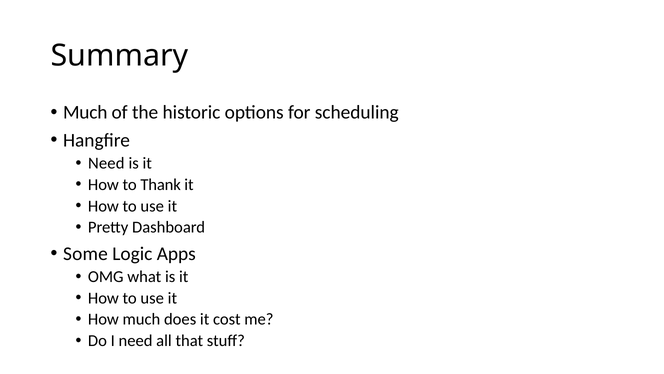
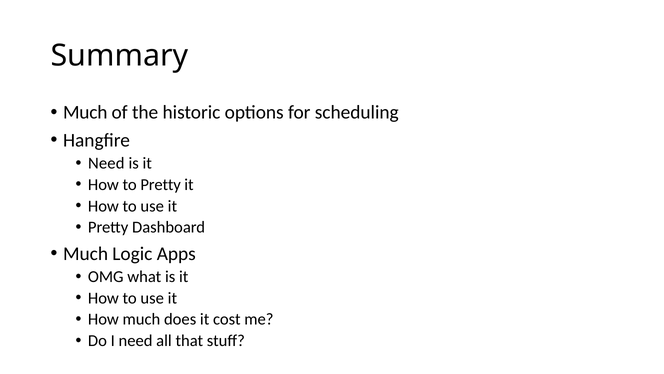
to Thank: Thank -> Pretty
Some at (85, 253): Some -> Much
